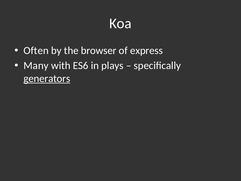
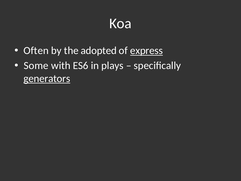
browser: browser -> adopted
express underline: none -> present
Many: Many -> Some
